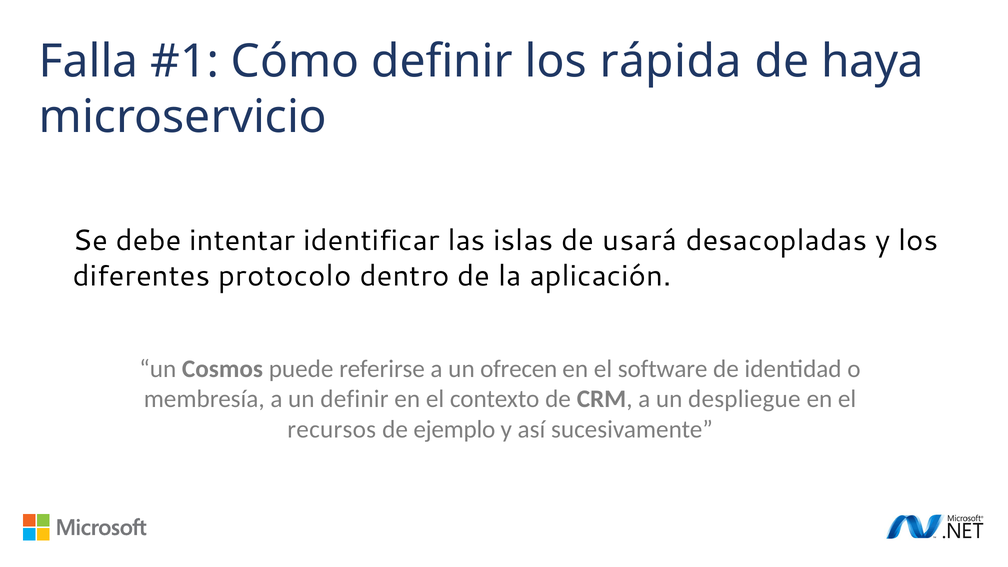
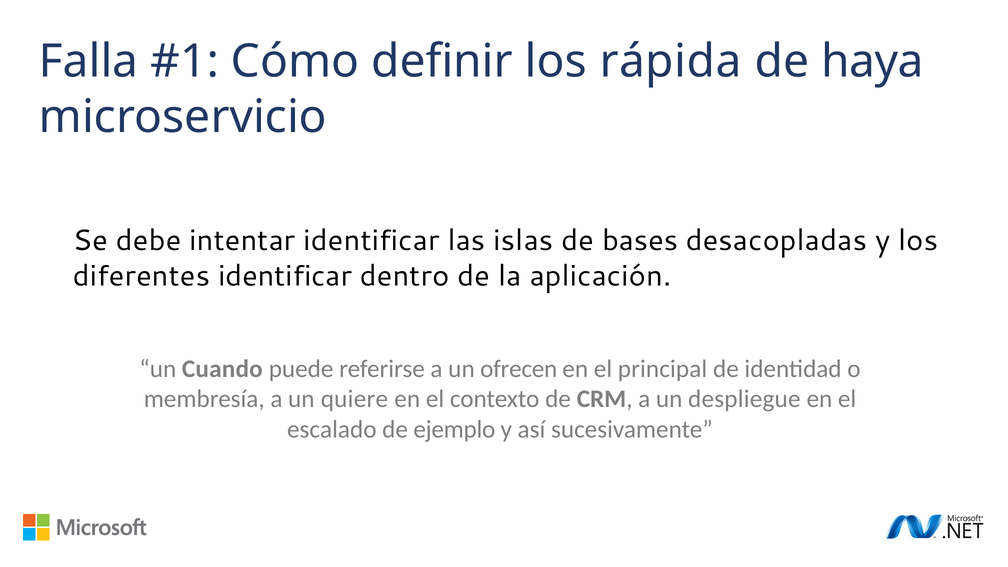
usará: usará -> bases
diferentes protocolo: protocolo -> identificar
Cosmos: Cosmos -> Cuando
software: software -> principal
un definir: definir -> quiere
recursos: recursos -> escalado
